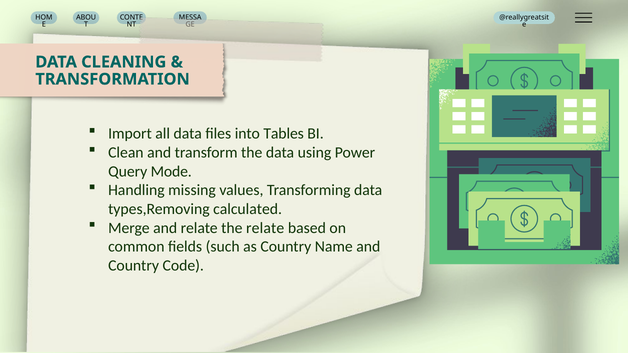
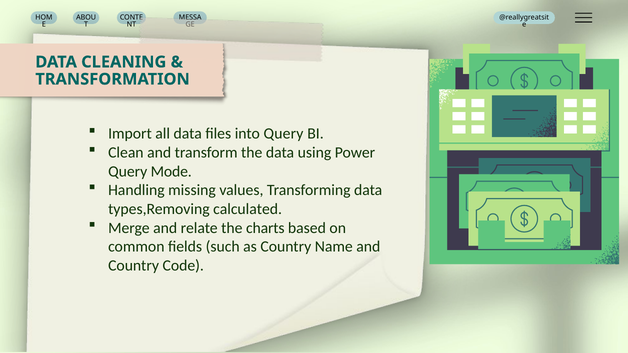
into Tables: Tables -> Query
the relate: relate -> charts
